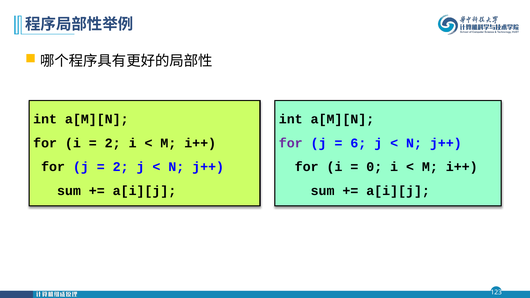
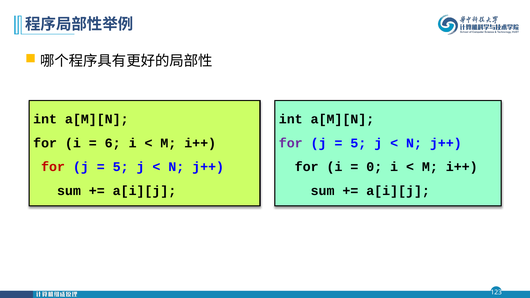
2 at (113, 143): 2 -> 6
6 at (358, 143): 6 -> 5
for at (53, 167) colour: black -> red
2 at (121, 167): 2 -> 5
